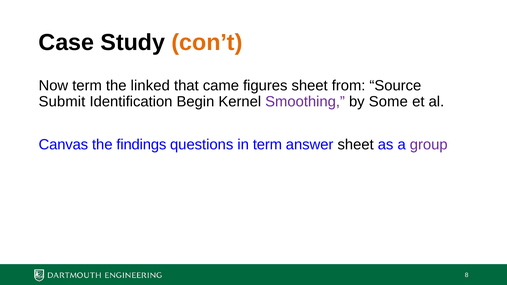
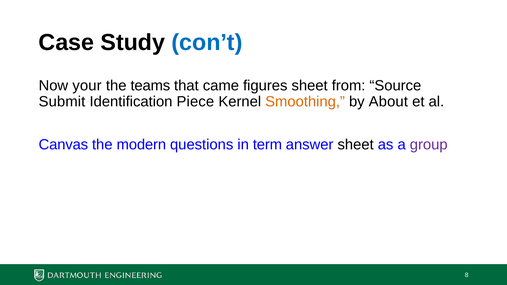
con’t colour: orange -> blue
Now term: term -> your
linked: linked -> teams
Begin: Begin -> Piece
Smoothing colour: purple -> orange
Some: Some -> About
findings: findings -> modern
